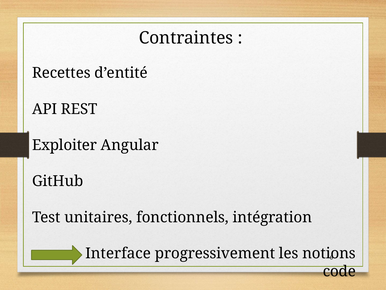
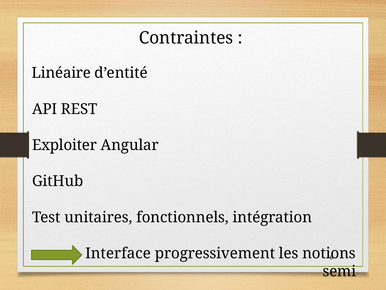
Recettes: Recettes -> Linéaire
code: code -> semi
